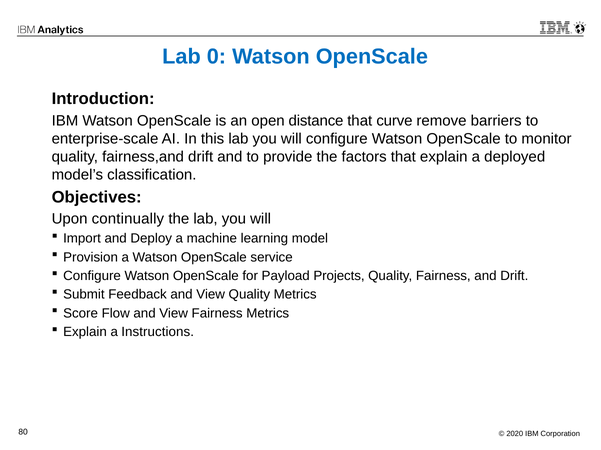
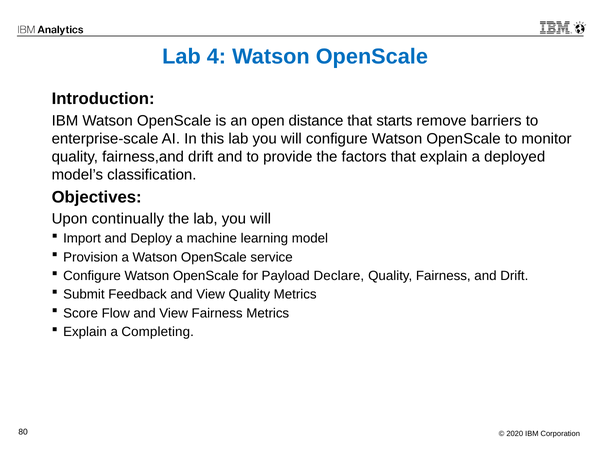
0: 0 -> 4
curve: curve -> starts
Projects: Projects -> Declare
Instructions: Instructions -> Completing
